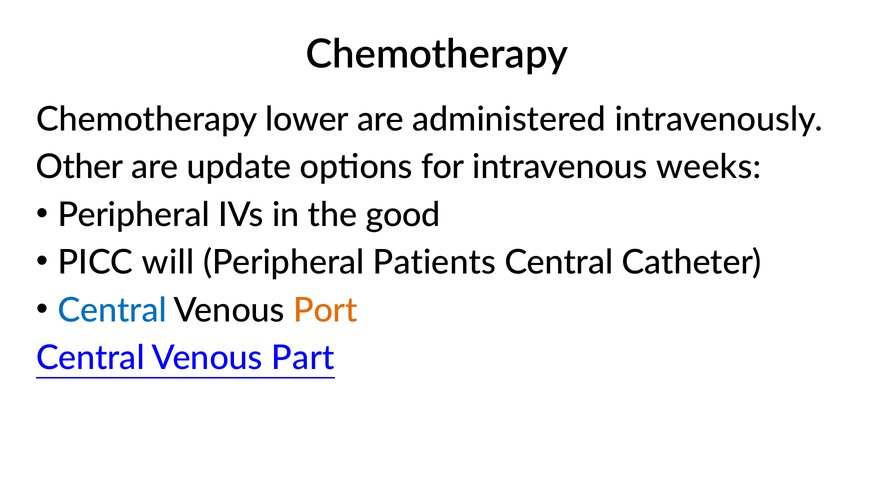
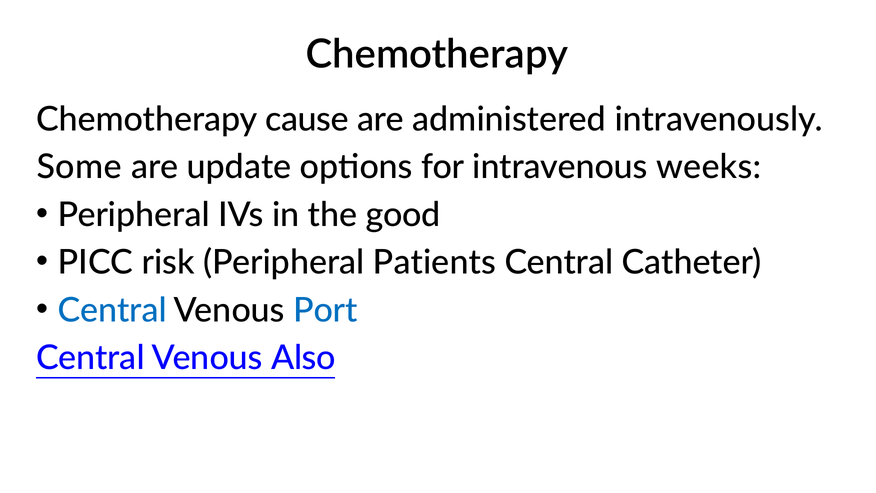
lower: lower -> cause
Other: Other -> Some
will: will -> risk
Port colour: orange -> blue
Part: Part -> Also
